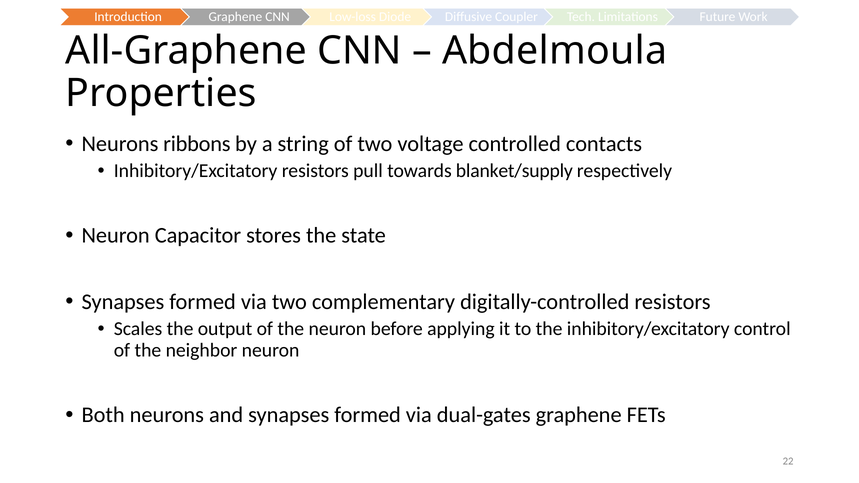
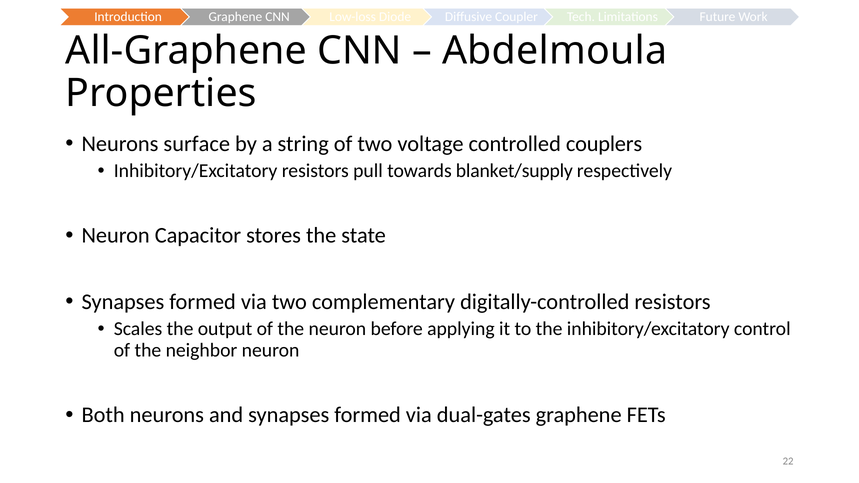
ribbons: ribbons -> surface
contacts: contacts -> couplers
